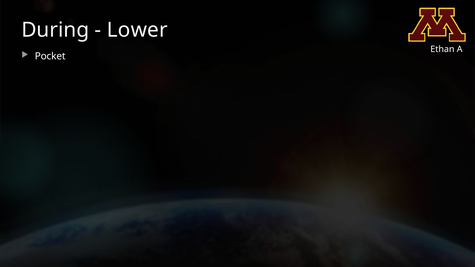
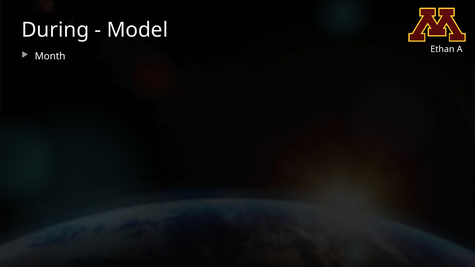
Lower: Lower -> Model
Pocket: Pocket -> Month
